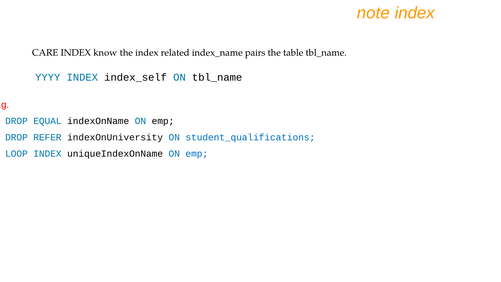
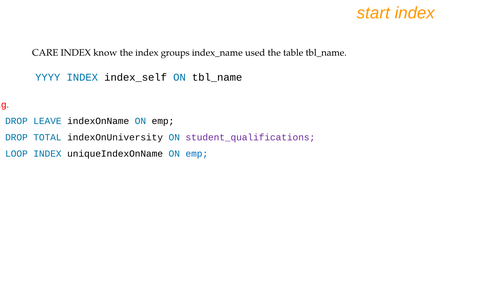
note: note -> start
related: related -> groups
pairs: pairs -> used
EQUAL: EQUAL -> LEAVE
REFER: REFER -> TOTAL
student_qualifications colour: blue -> purple
